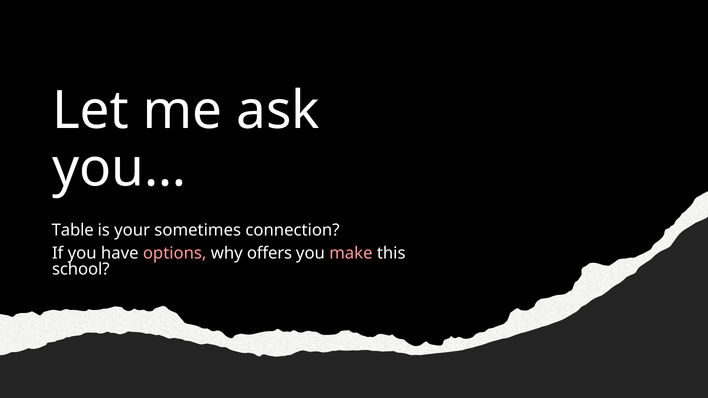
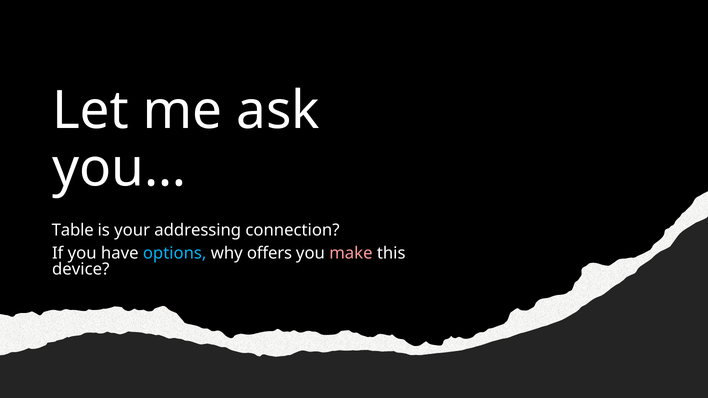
sometimes: sometimes -> addressing
options colour: pink -> light blue
school: school -> device
